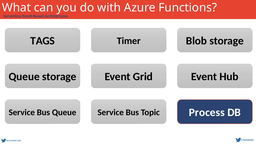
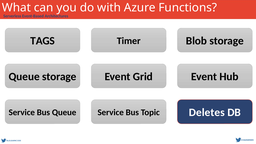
Process: Process -> Deletes
